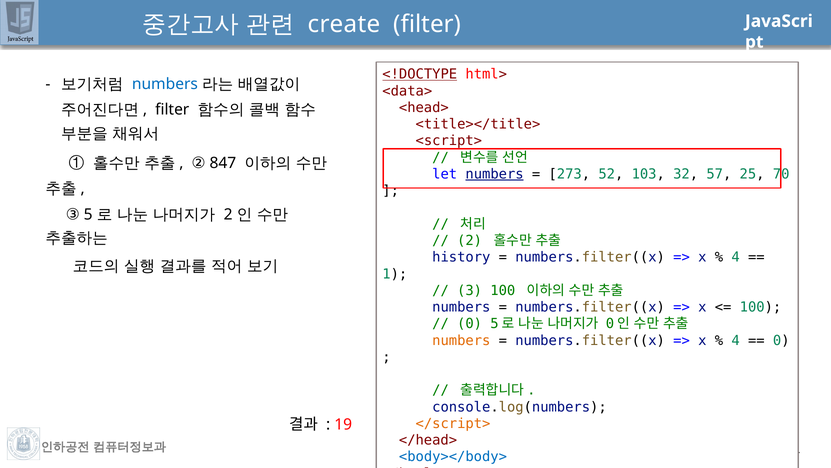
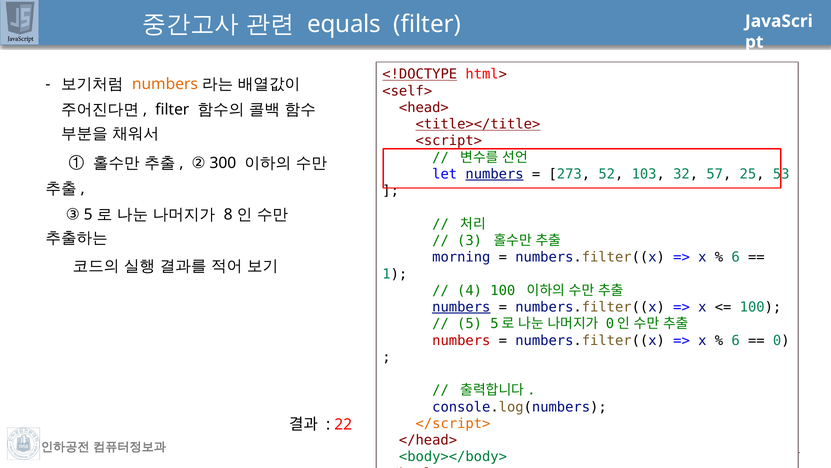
create: create -> equals
numbers at (165, 84) colour: blue -> orange
<data>: <data> -> <self>
<title></title> underline: none -> present
847: 847 -> 300
70: 70 -> 53
2 at (228, 214): 2 -> 8
2 at (470, 240): 2 -> 3
history: history -> morning
4 at (736, 257): 4 -> 6
3: 3 -> 4
numbers at (461, 307) underline: none -> present
0 at (470, 323): 0 -> 5
numbers at (461, 340) colour: orange -> red
4 at (736, 340): 4 -> 6
19: 19 -> 22
<body></body> colour: blue -> green
